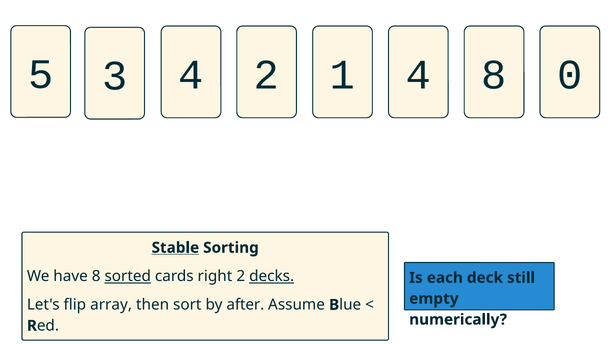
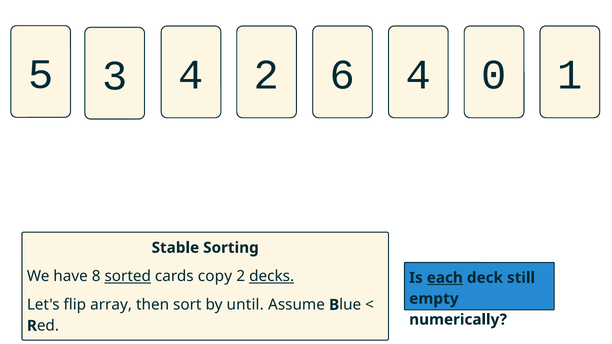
4 8: 8 -> 0
0: 0 -> 1
1: 1 -> 6
Stable at (175, 248) underline: present -> none
right: right -> copy
each underline: none -> present
after: after -> until
